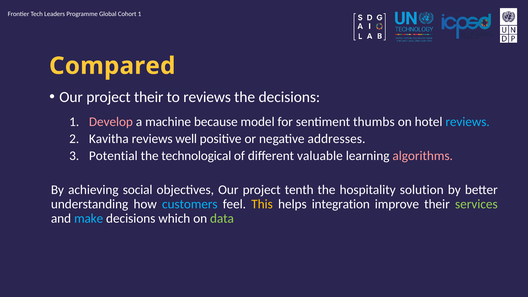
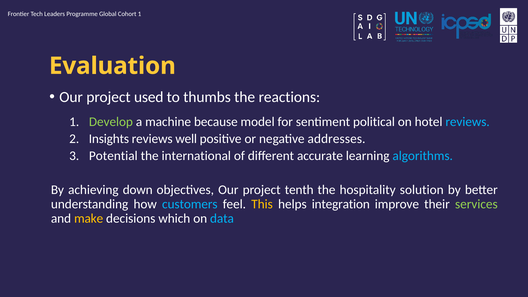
Compared: Compared -> Evaluation
project their: their -> used
to reviews: reviews -> thumbs
the decisions: decisions -> reactions
Develop colour: pink -> light green
thumbs: thumbs -> political
Kavitha: Kavitha -> Insights
technological: technological -> international
valuable: valuable -> accurate
algorithms colour: pink -> light blue
social: social -> down
make colour: light blue -> yellow
data colour: light green -> light blue
